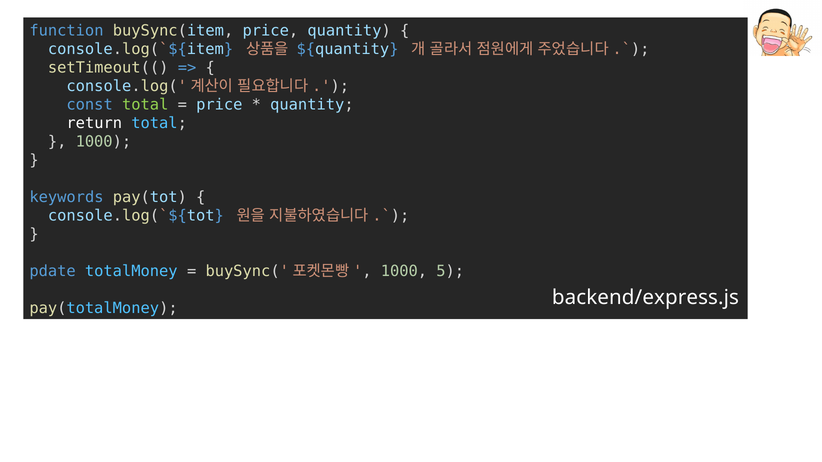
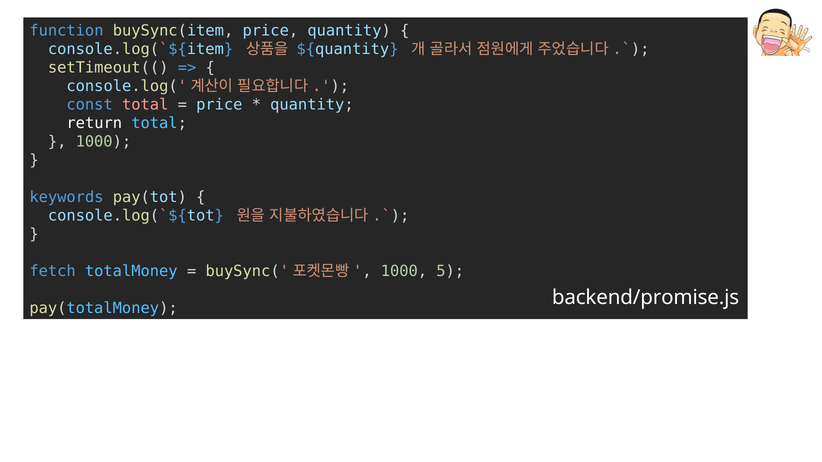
total at (145, 105) colour: light green -> pink
pdate: pdate -> fetch
backend/express.js: backend/express.js -> backend/promise.js
